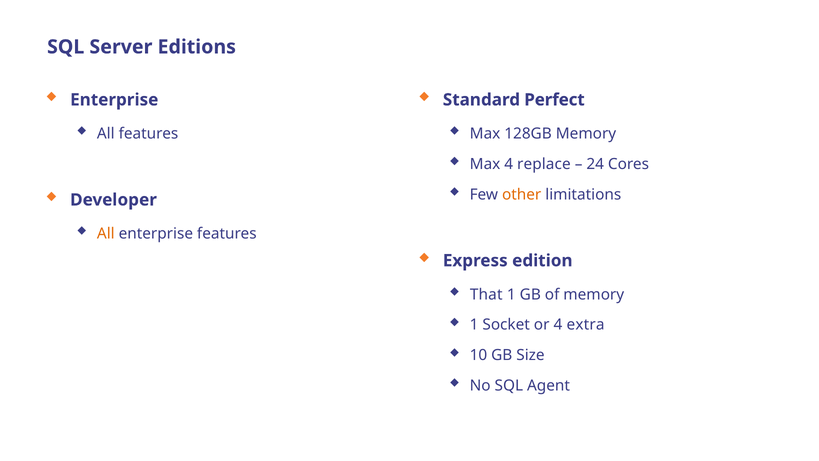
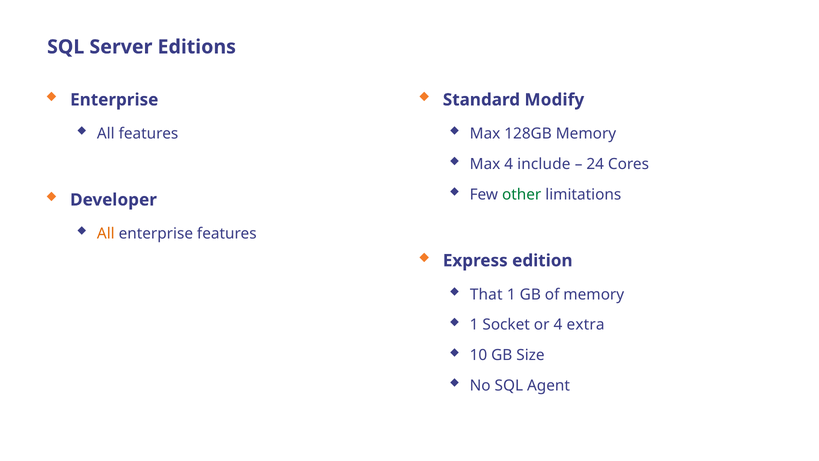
Perfect: Perfect -> Modify
replace: replace -> include
other colour: orange -> green
